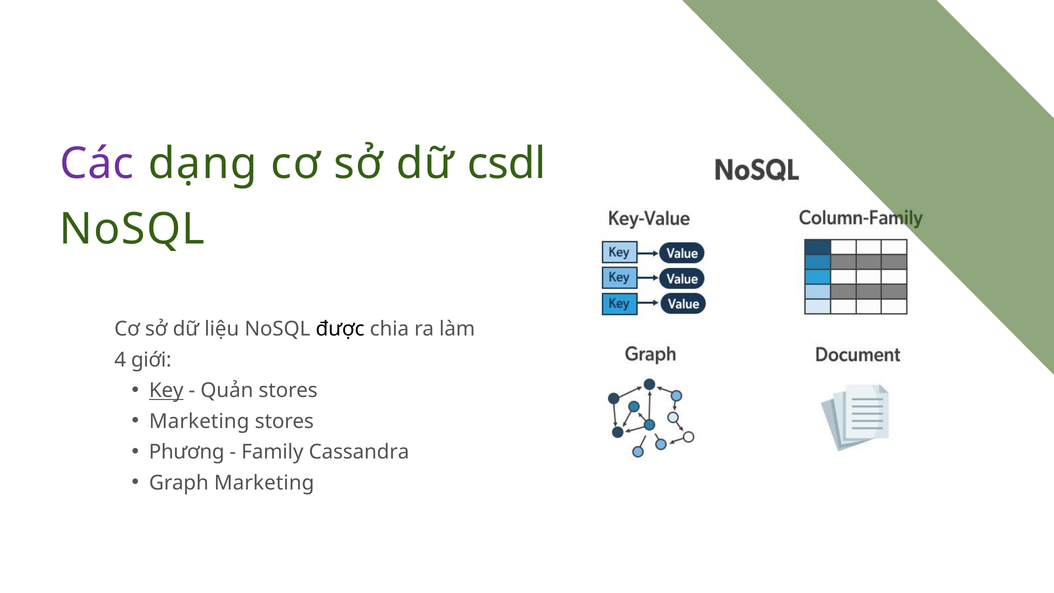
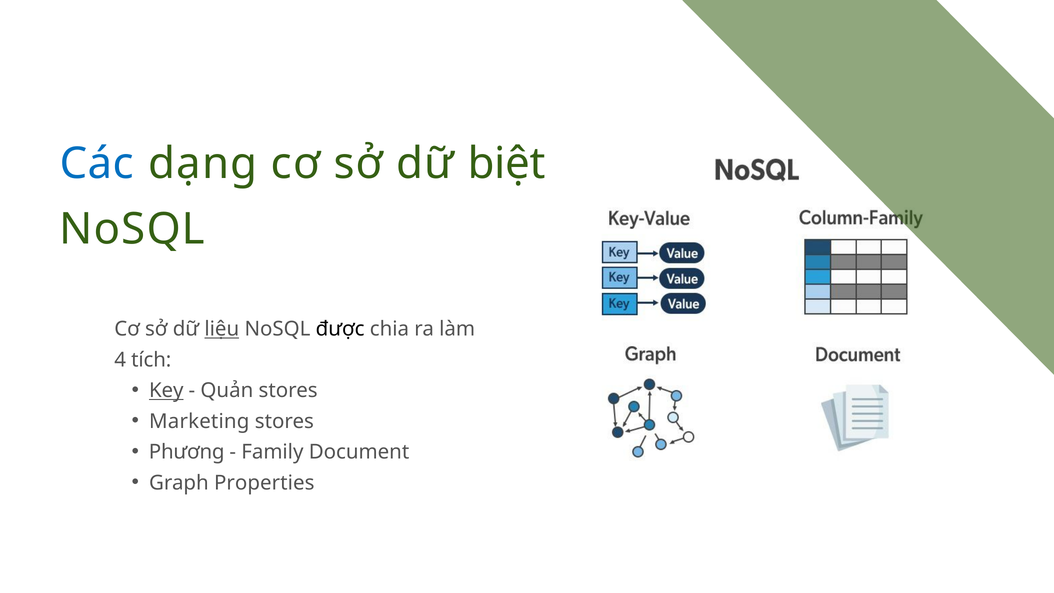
Các colour: purple -> blue
csdl: csdl -> biệt
liệu underline: none -> present
giới: giới -> tích
Cassandra: Cassandra -> Document
Graph Marketing: Marketing -> Properties
